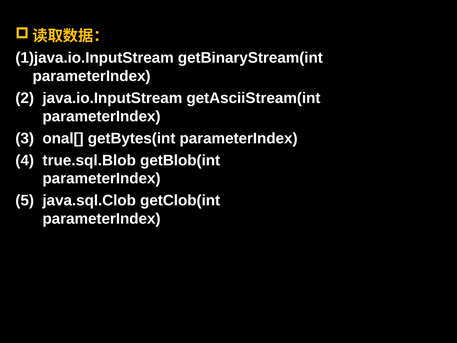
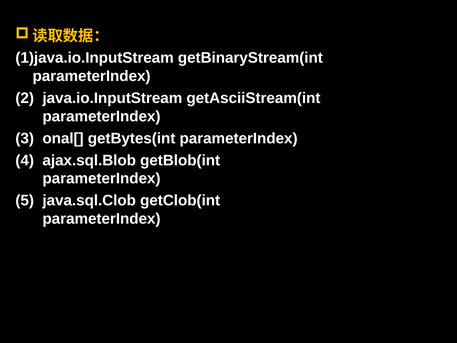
true.sql.Blob: true.sql.Blob -> ajax.sql.Blob
